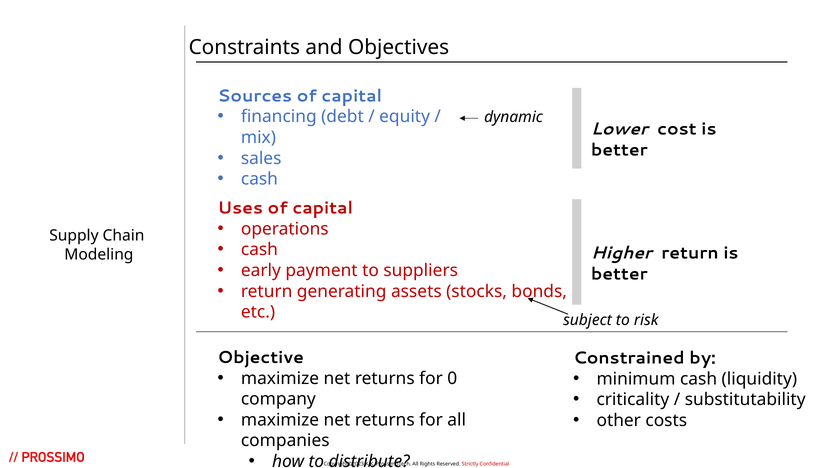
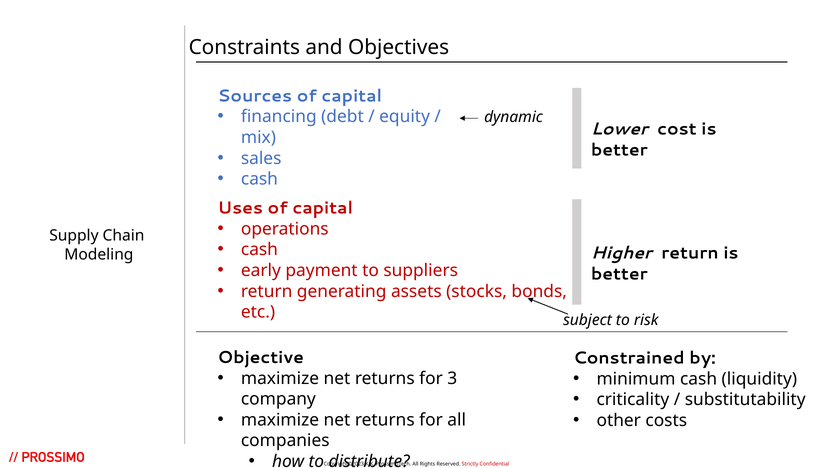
0: 0 -> 3
